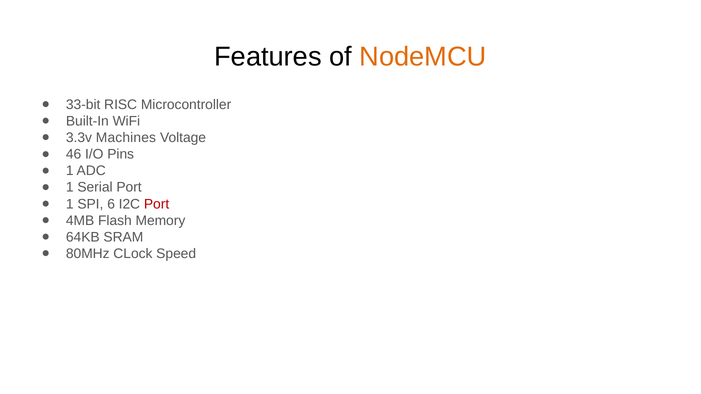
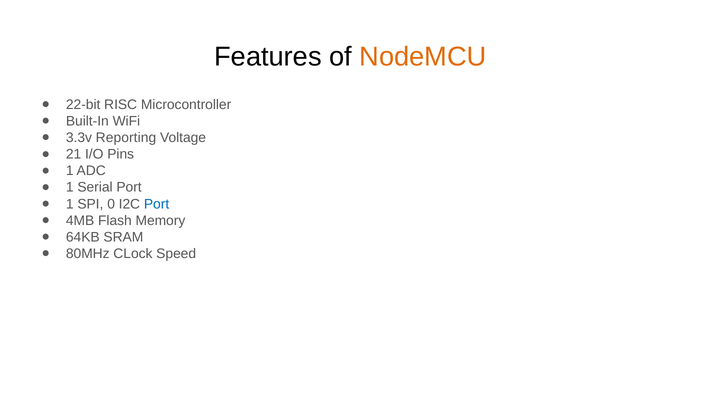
33-bit: 33-bit -> 22-bit
Machines: Machines -> Reporting
46: 46 -> 21
6: 6 -> 0
Port at (157, 204) colour: red -> blue
